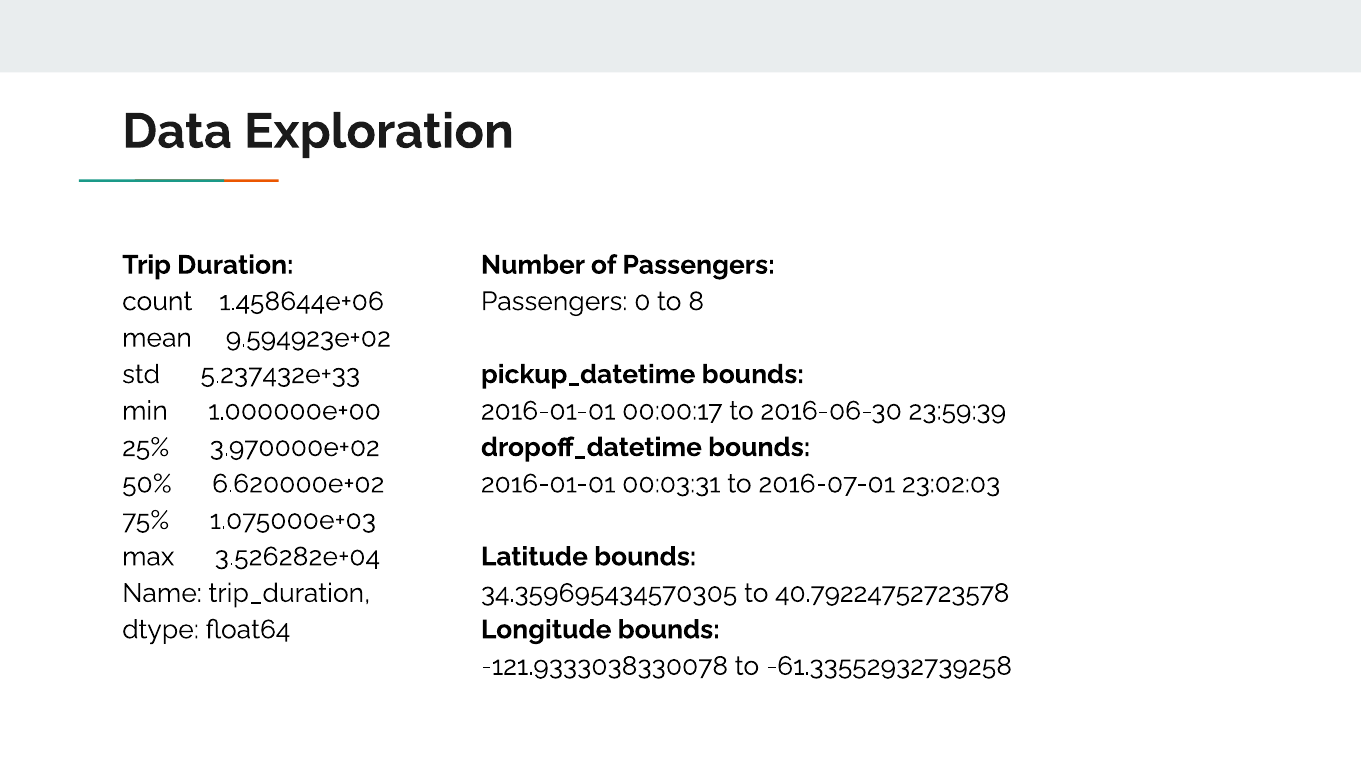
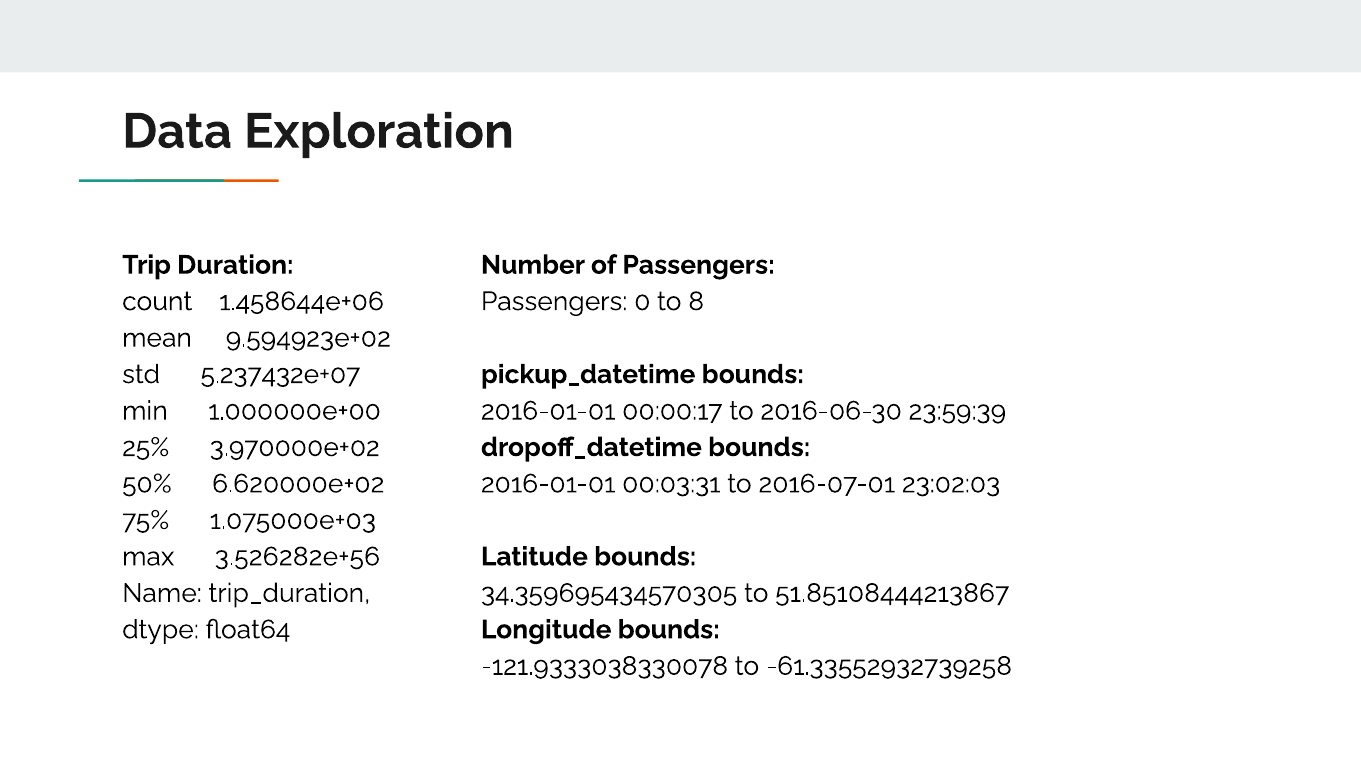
5.237432e+33: 5.237432e+33 -> 5.237432e+07
3.526282e+04: 3.526282e+04 -> 3.526282e+56
40.79224752723578: 40.79224752723578 -> 51.85108444213867
